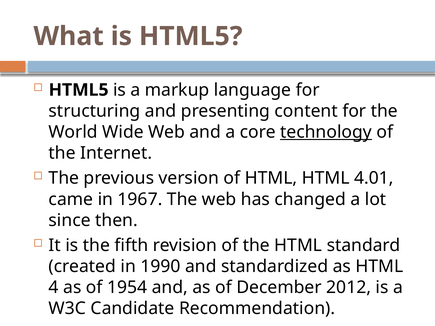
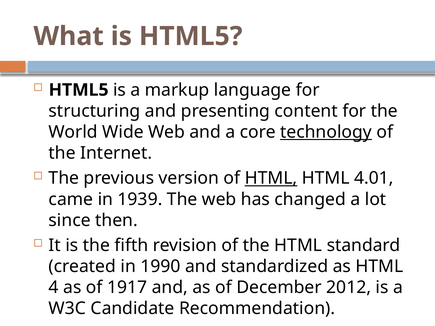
HTML at (271, 178) underline: none -> present
1967: 1967 -> 1939
1954: 1954 -> 1917
